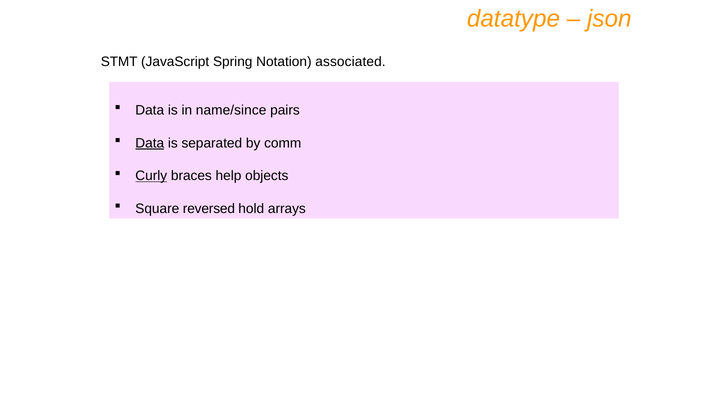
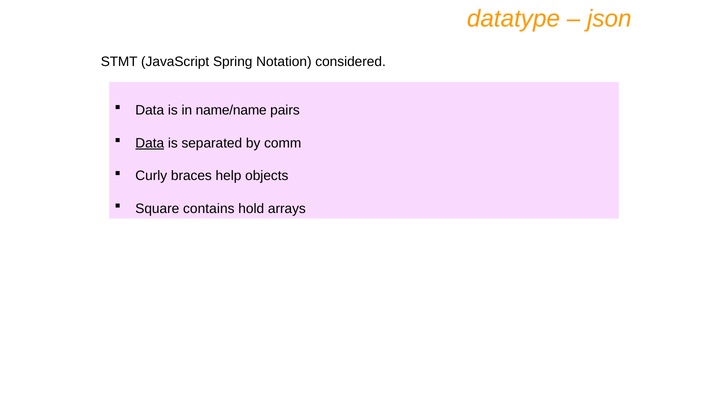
associated: associated -> considered
name/since: name/since -> name/name
Curly underline: present -> none
reversed: reversed -> contains
